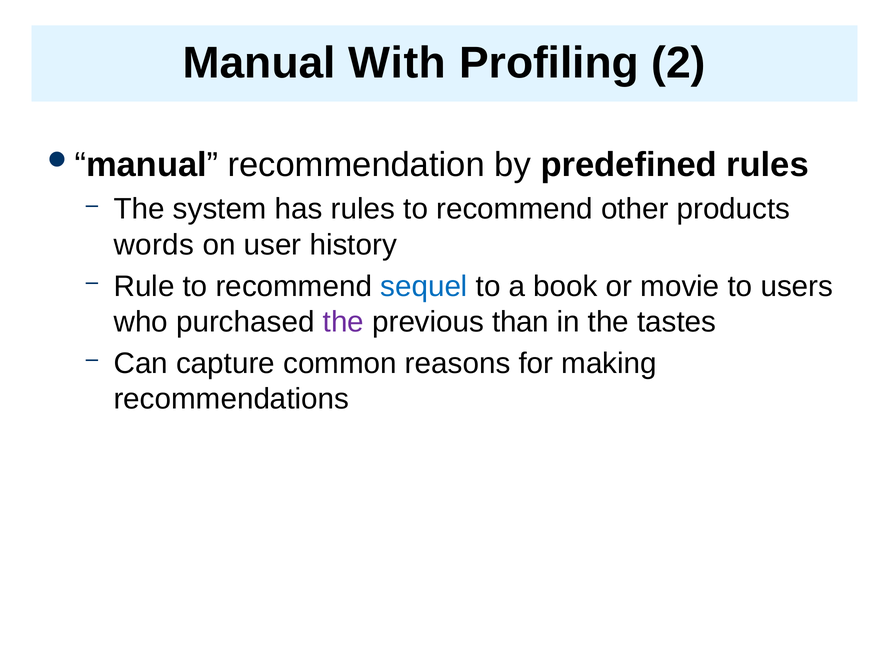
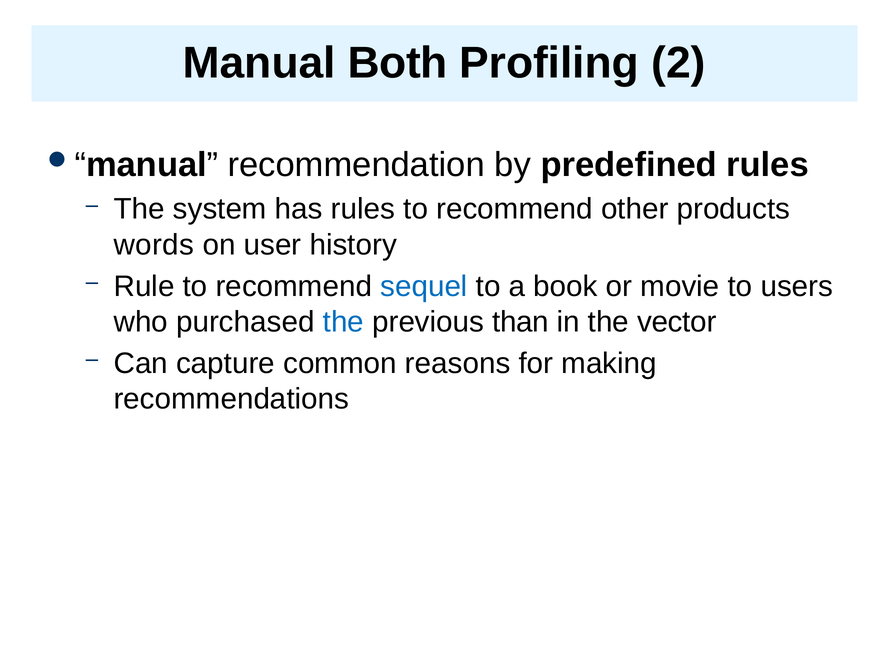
With: With -> Both
the at (343, 322) colour: purple -> blue
tastes: tastes -> vector
